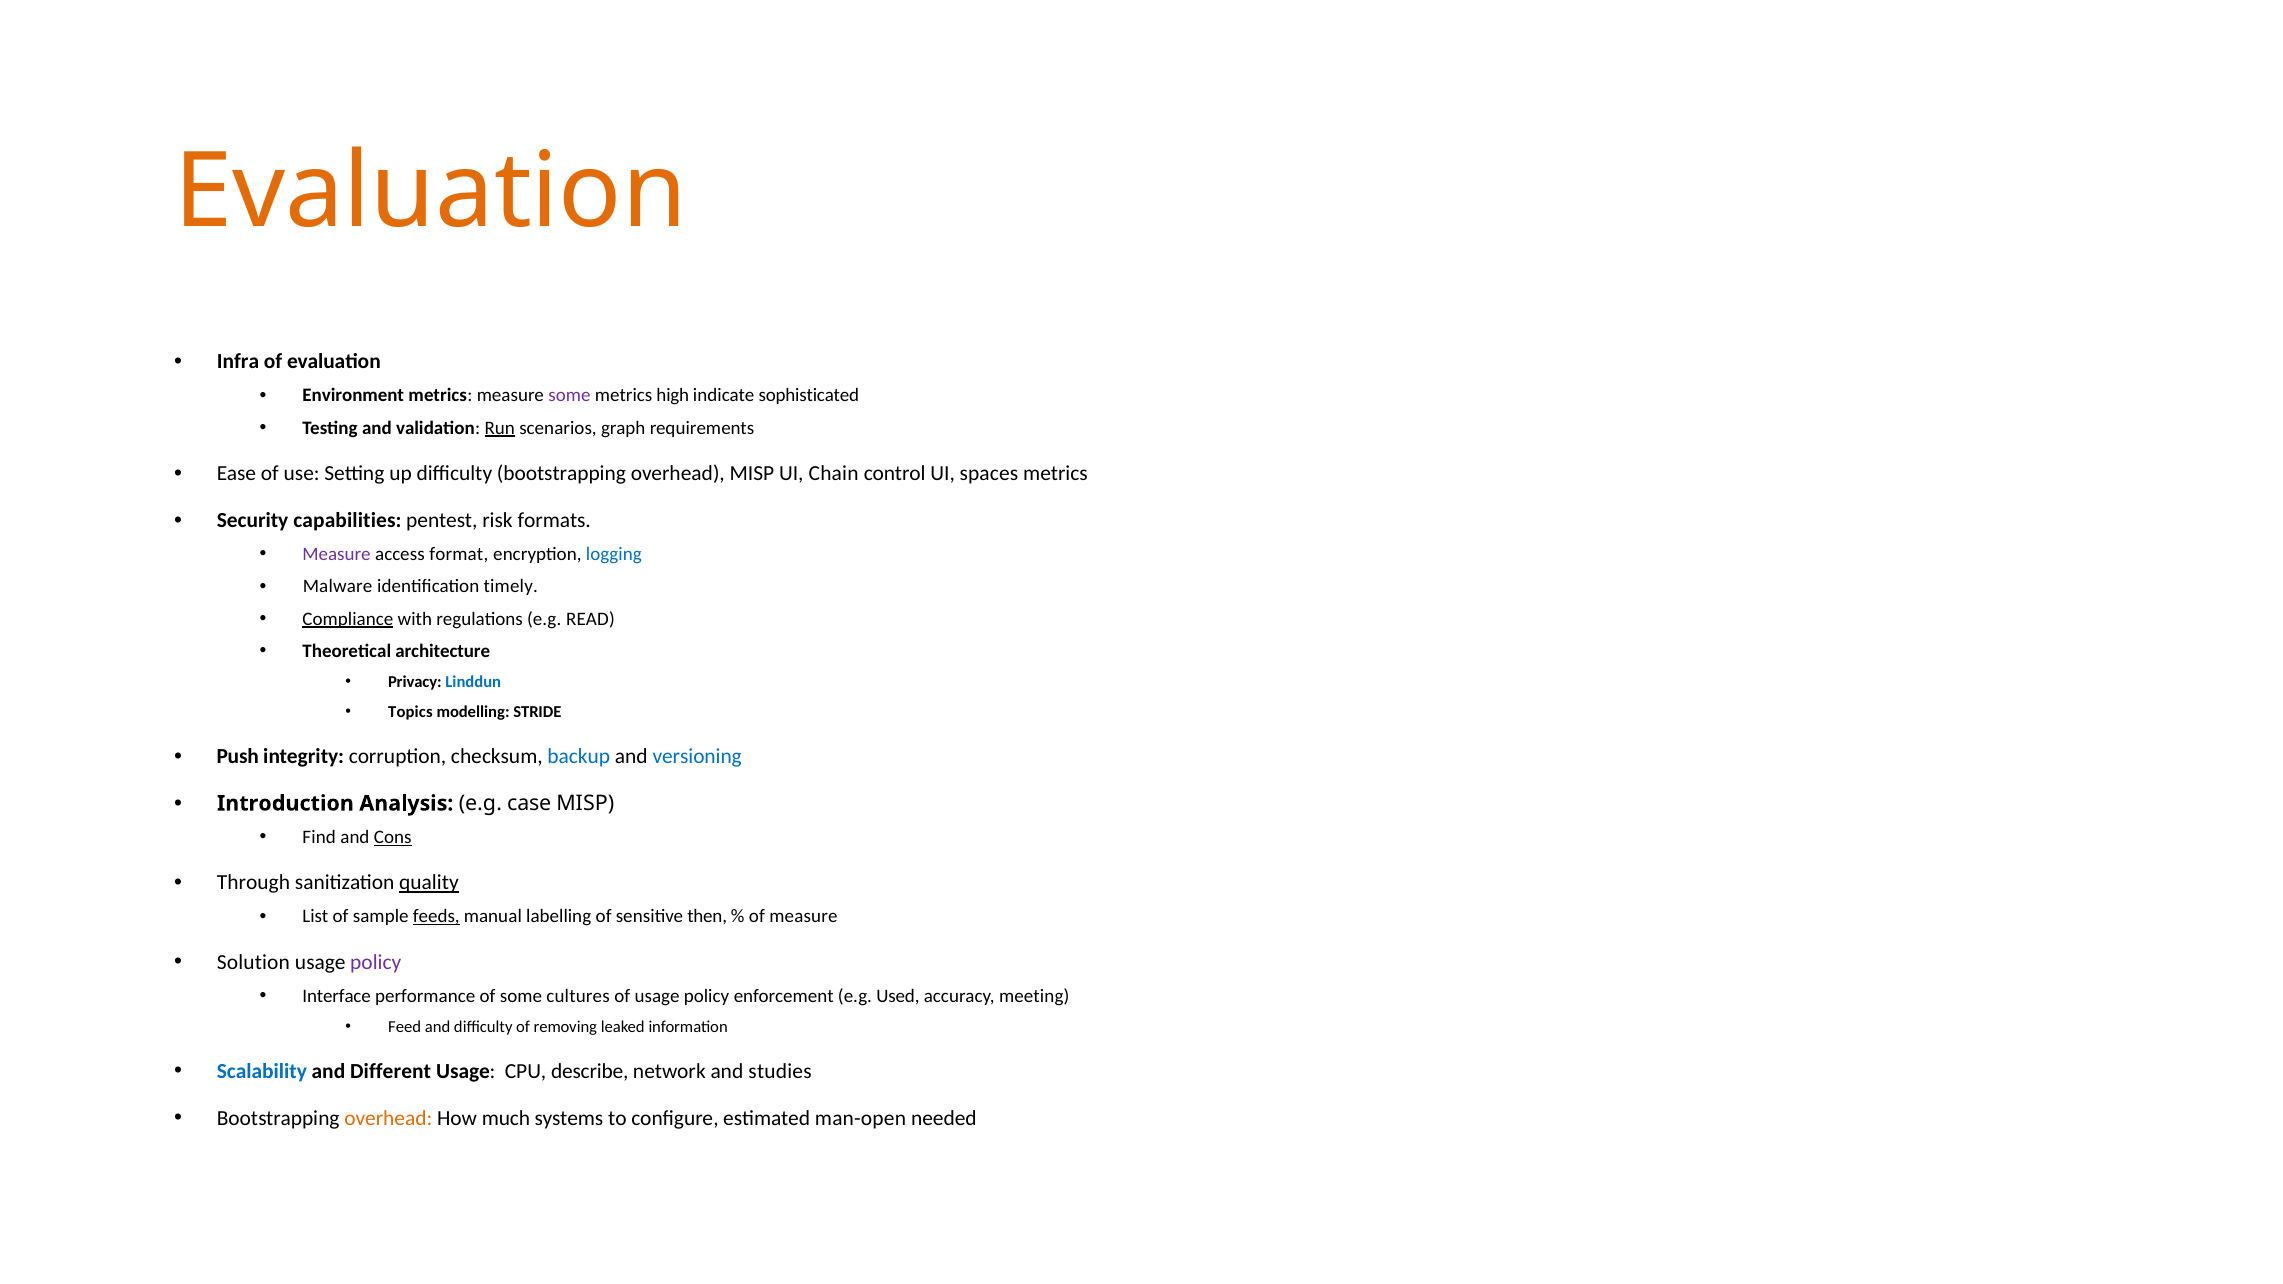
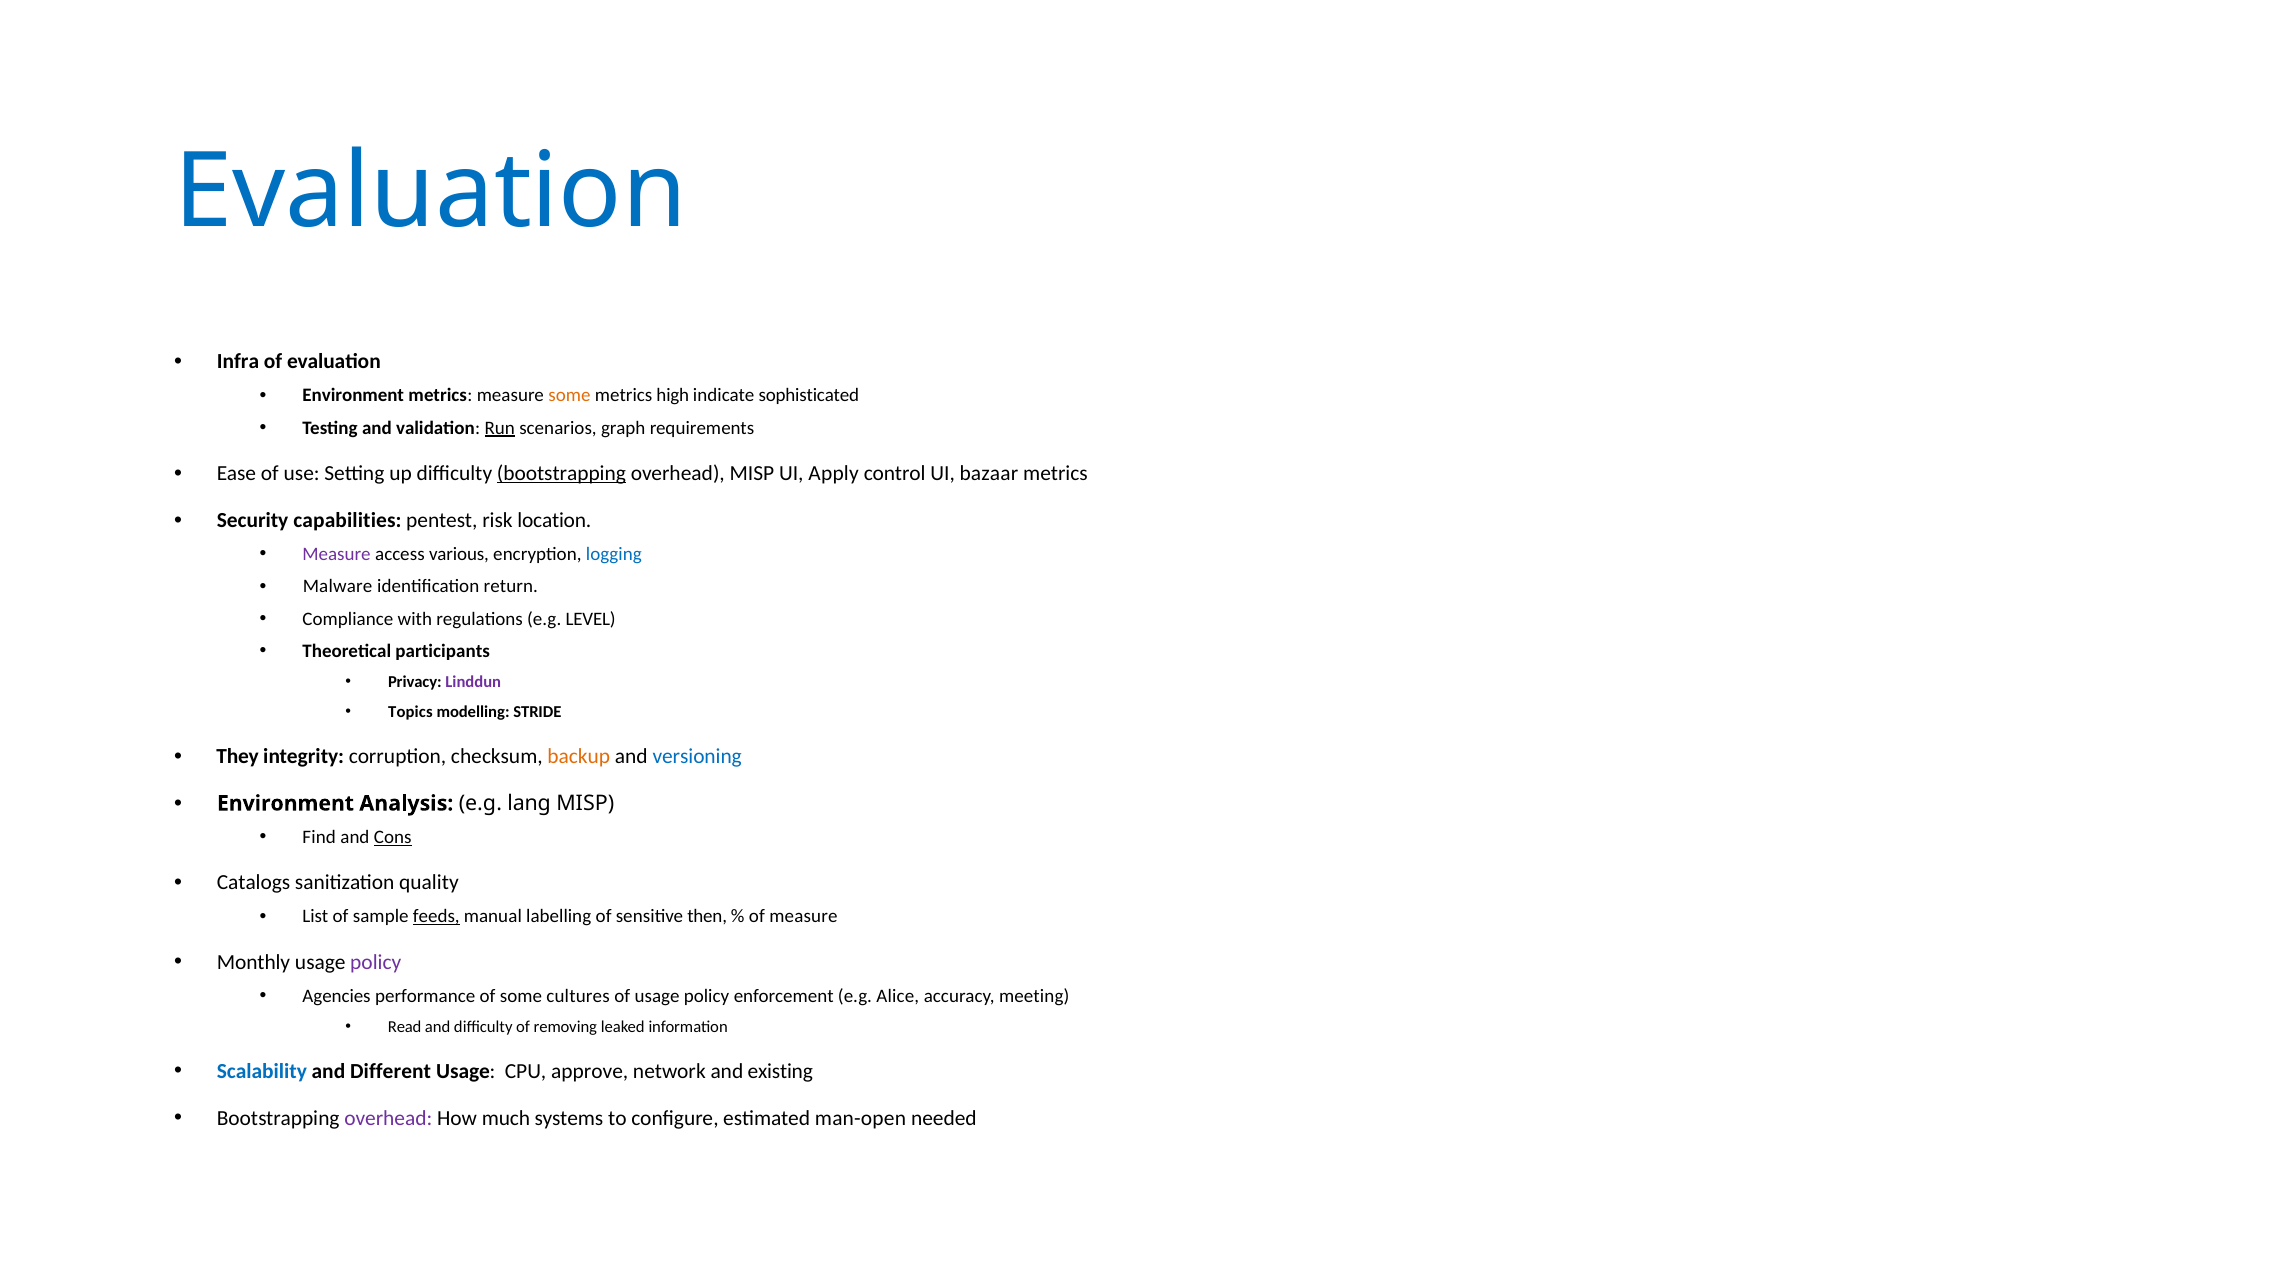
Evaluation at (430, 192) colour: orange -> blue
some at (569, 396) colour: purple -> orange
bootstrapping at (561, 474) underline: none -> present
Chain: Chain -> Apply
spaces: spaces -> bazaar
formats: formats -> location
format: format -> various
timely: timely -> return
Compliance underline: present -> none
READ: READ -> LEVEL
architecture: architecture -> participants
Linddun colour: blue -> purple
Push: Push -> They
backup colour: blue -> orange
Introduction at (285, 804): Introduction -> Environment
case: case -> lang
Through: Through -> Catalogs
quality underline: present -> none
Solution: Solution -> Monthly
Interface: Interface -> Agencies
Used: Used -> Alice
Feed: Feed -> Read
describe: describe -> approve
studies: studies -> existing
overhead at (388, 1118) colour: orange -> purple
